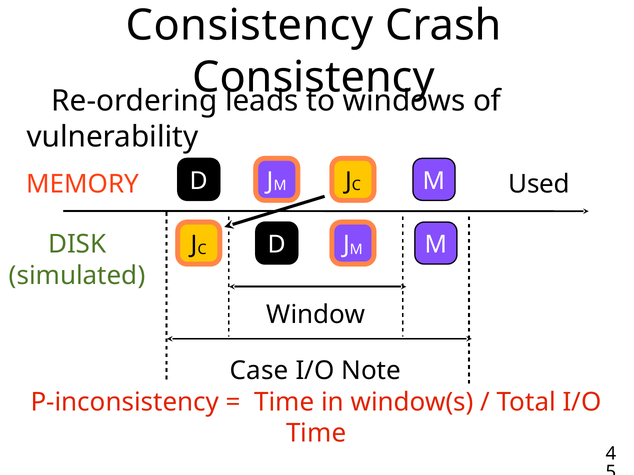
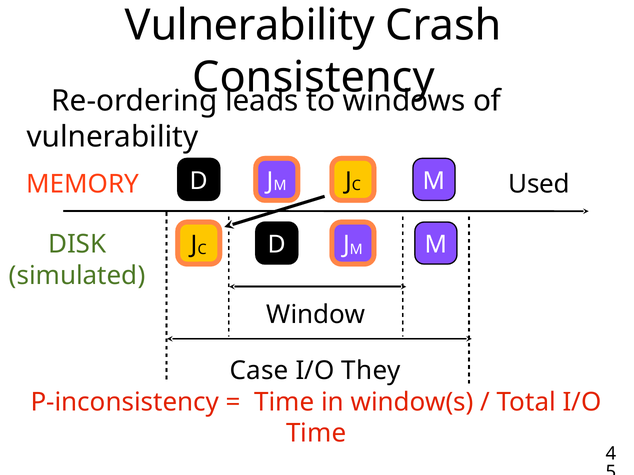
Consistency at (250, 26): Consistency -> Vulnerability
Note: Note -> They
